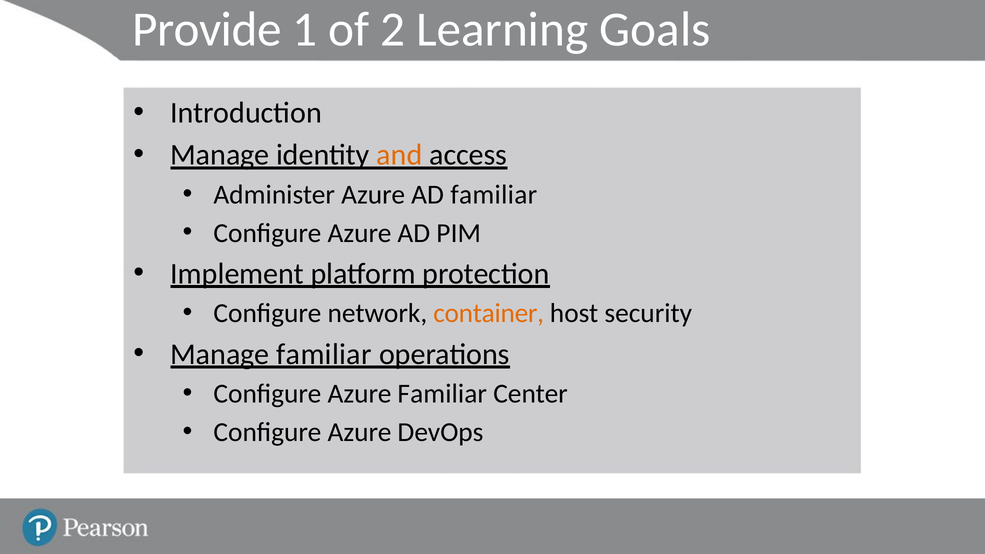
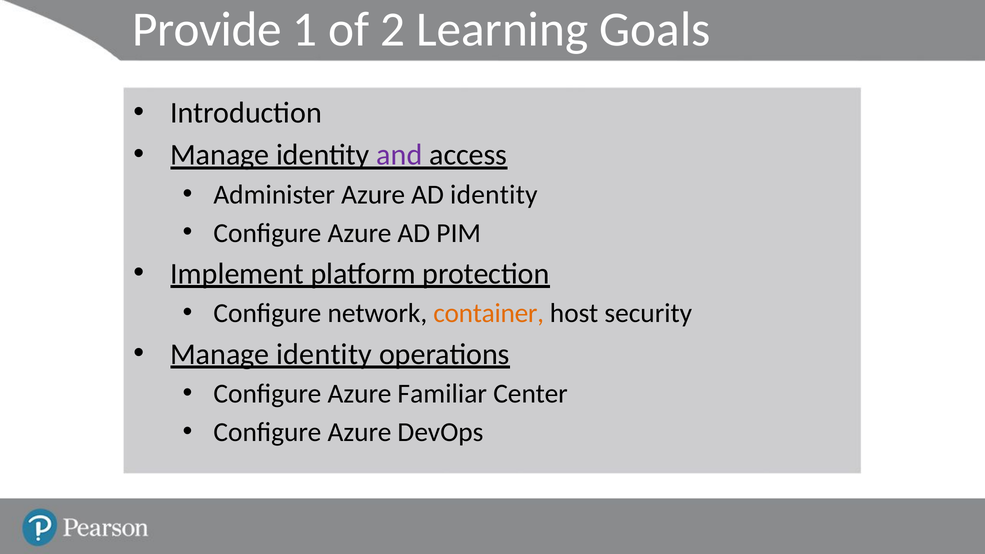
and colour: orange -> purple
AD familiar: familiar -> identity
familiar at (324, 354): familiar -> identity
